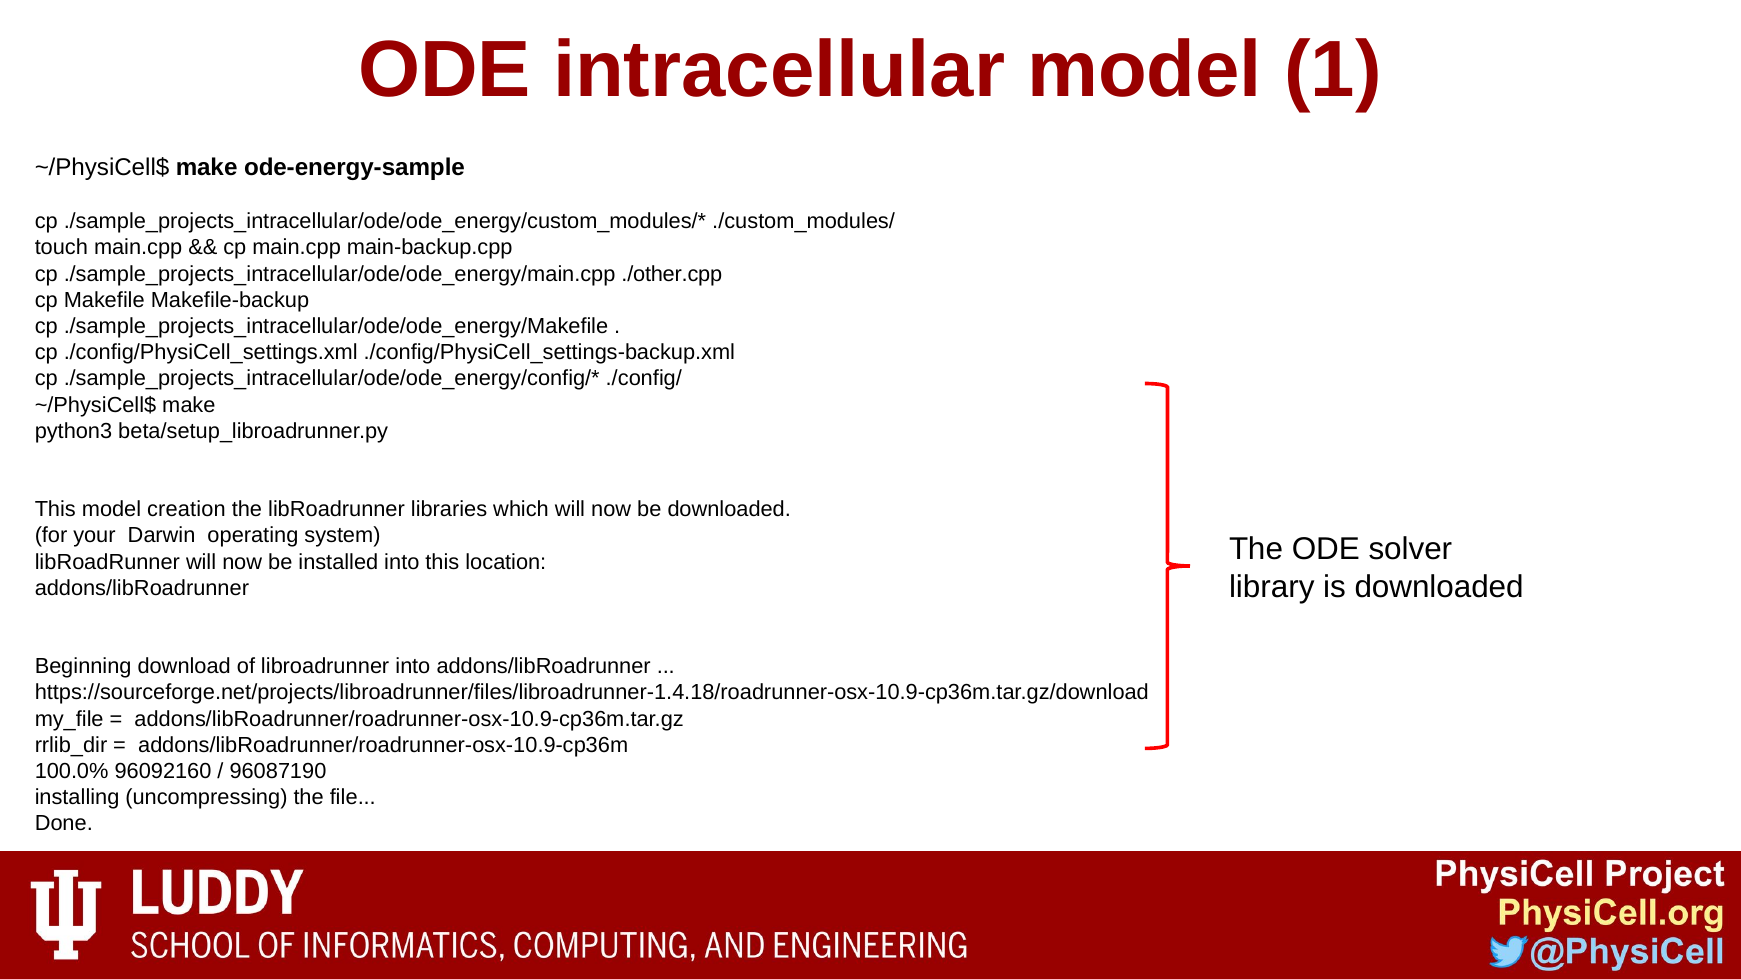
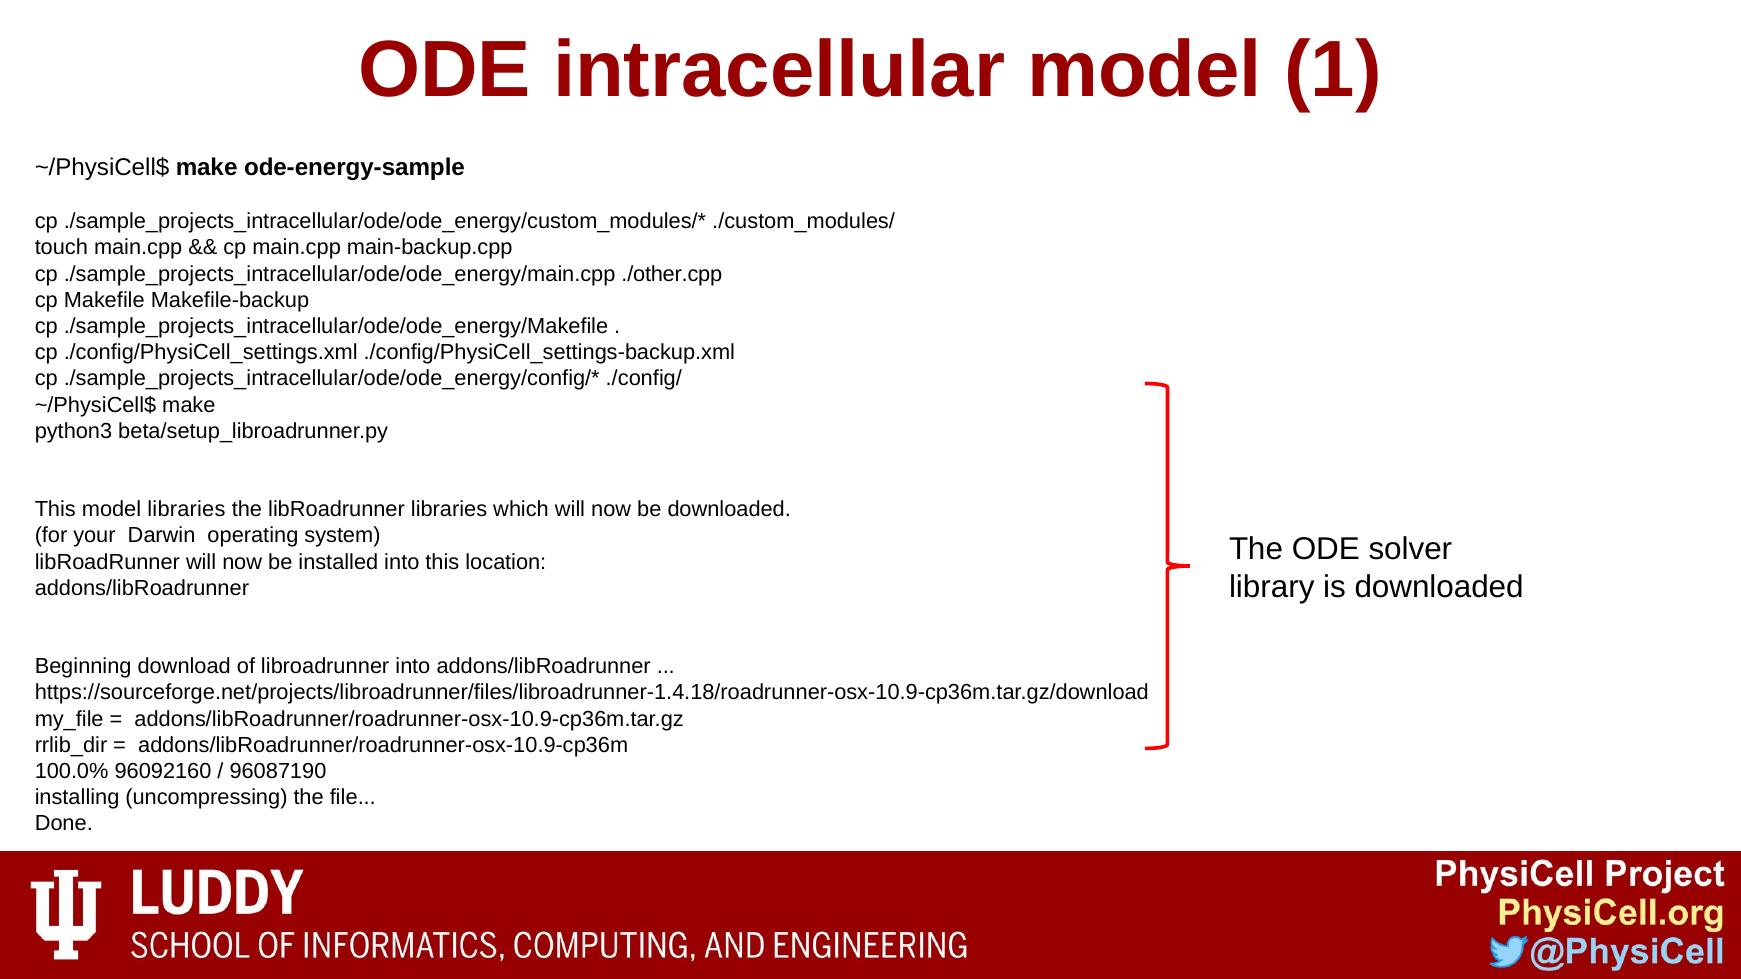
model creation: creation -> libraries
